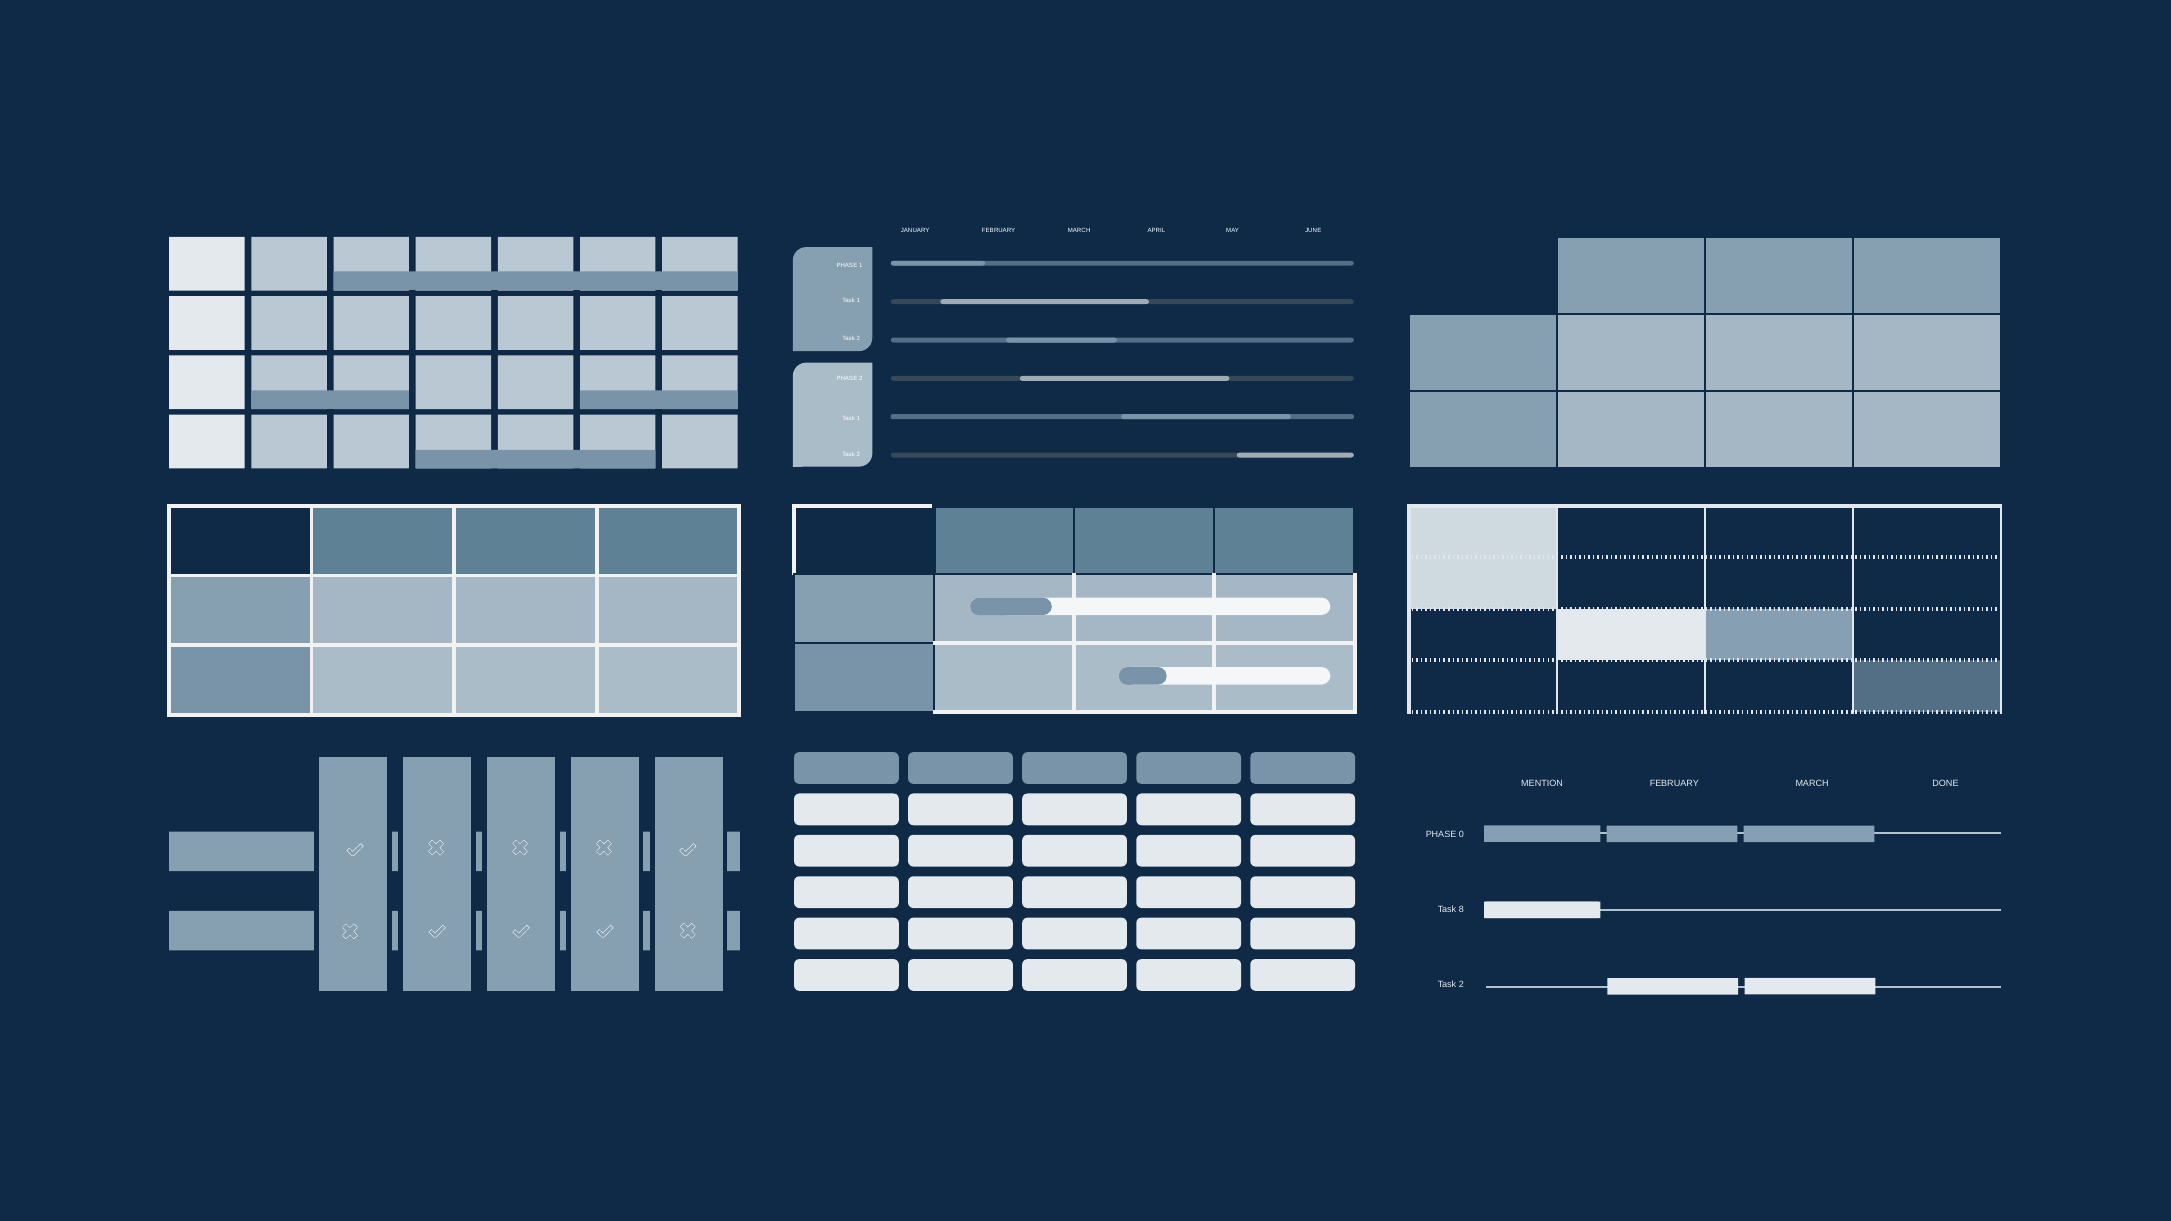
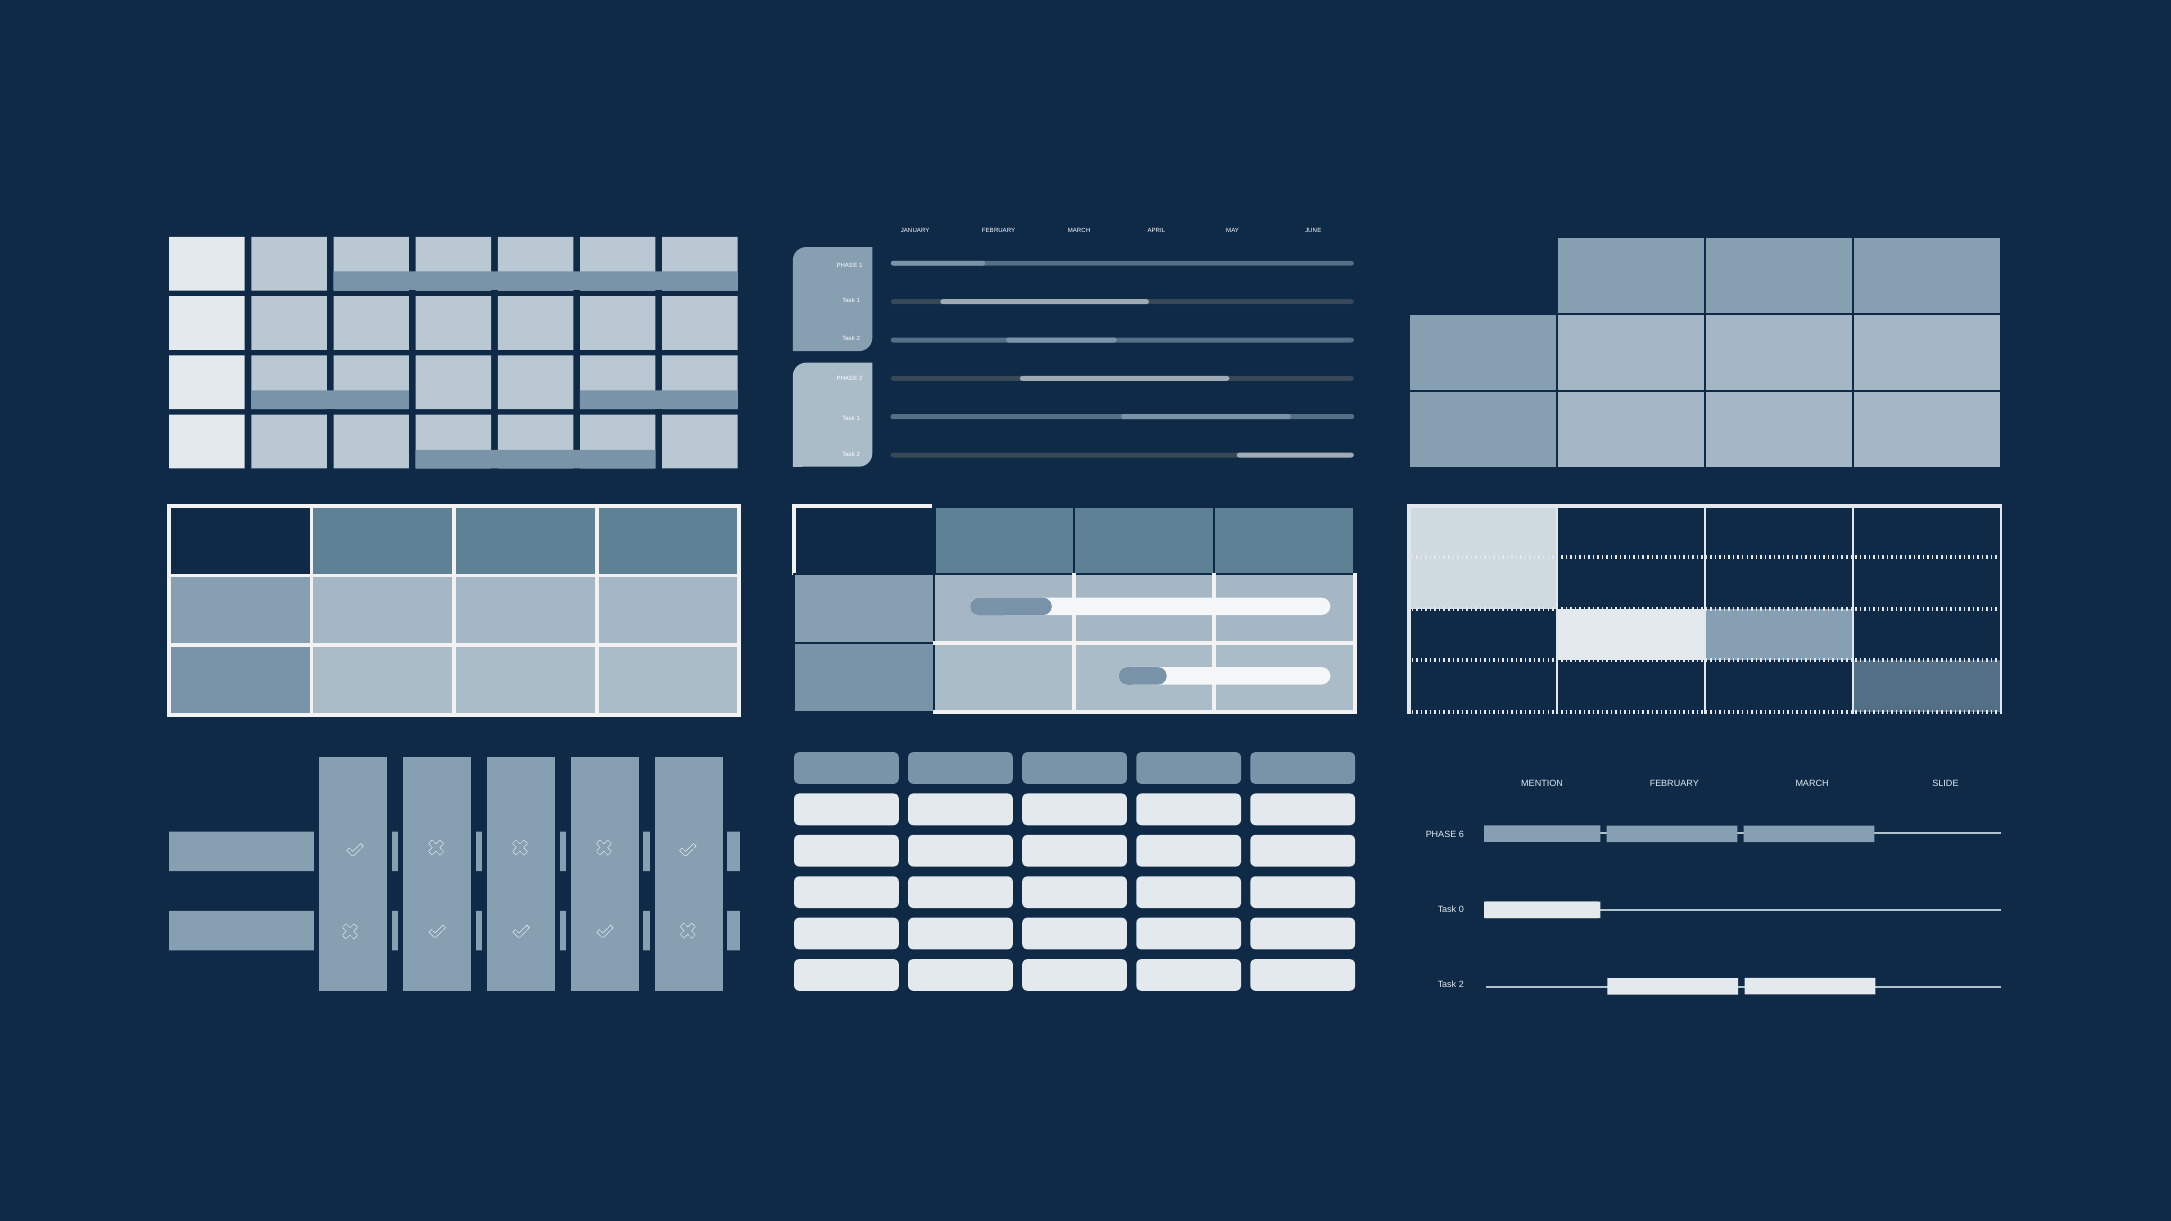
DONE: DONE -> SLIDE
0: 0 -> 6
8: 8 -> 0
